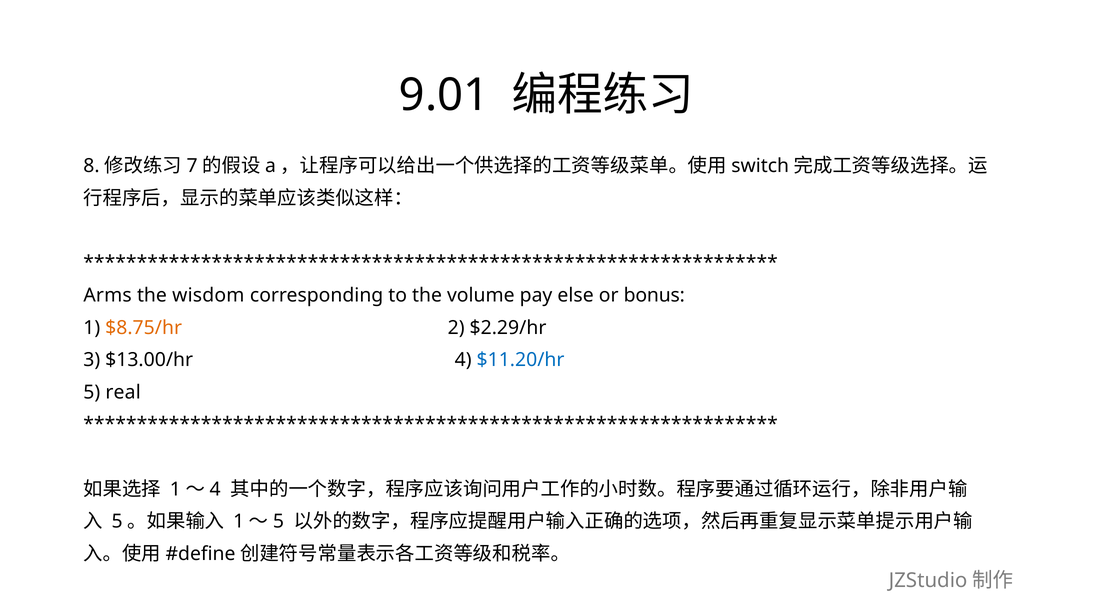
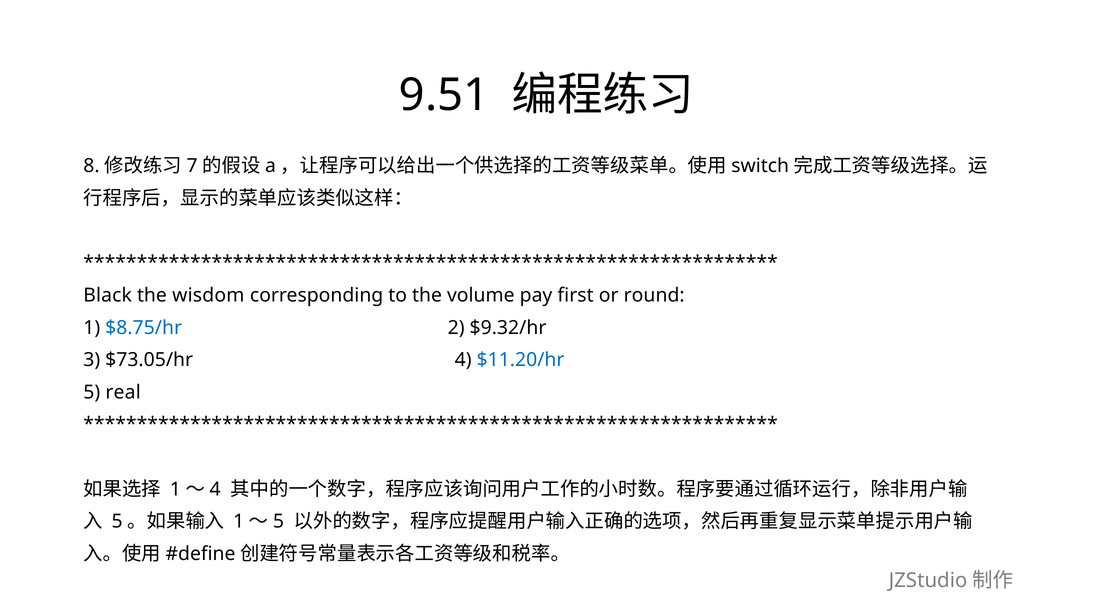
9.01: 9.01 -> 9.51
Arms: Arms -> Black
else: else -> first
bonus: bonus -> round
$8.75/hr colour: orange -> blue
$2.29/hr: $2.29/hr -> $9.32/hr
$13.00/hr: $13.00/hr -> $73.05/hr
